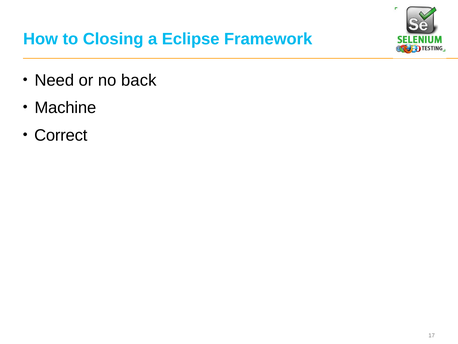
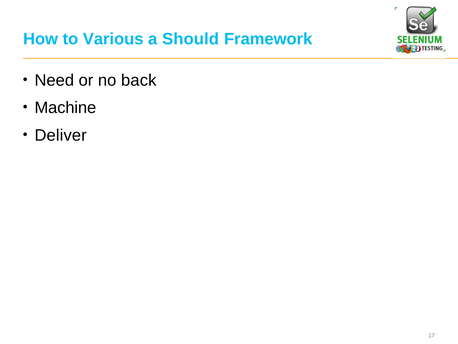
Closing: Closing -> Various
Eclipse: Eclipse -> Should
Correct: Correct -> Deliver
